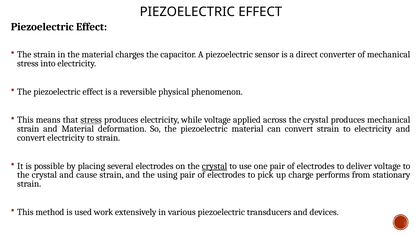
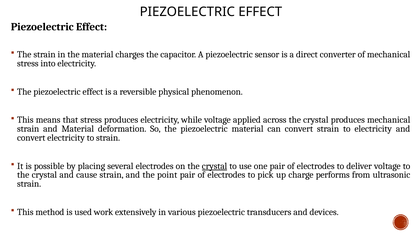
stress at (91, 120) underline: present -> none
using: using -> point
stationary: stationary -> ultrasonic
